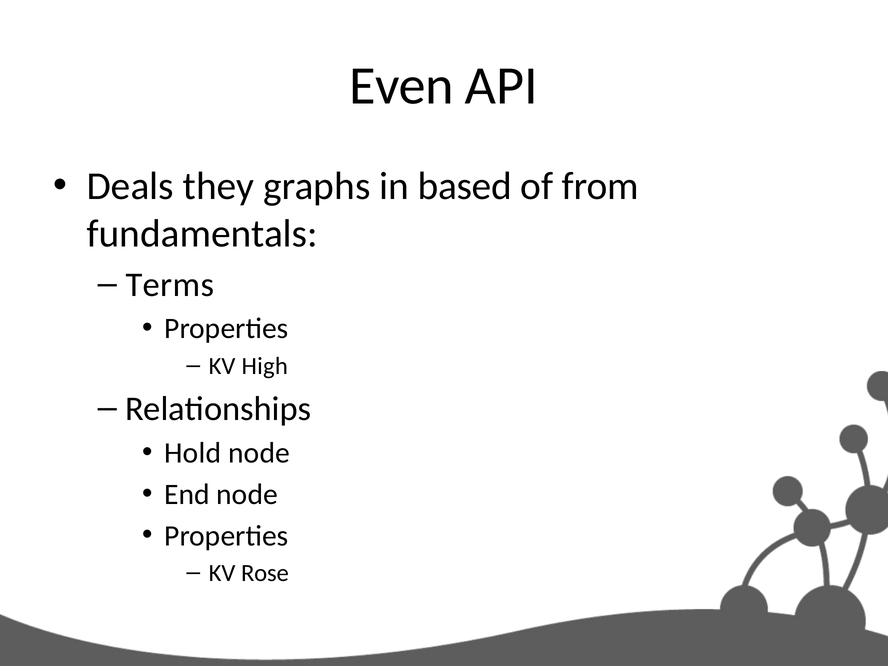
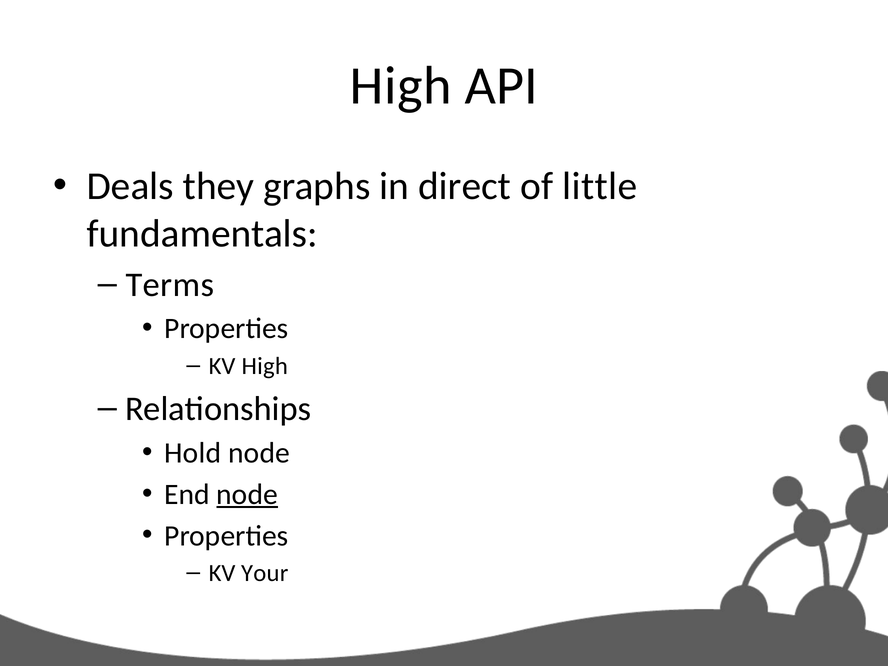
Even at (401, 86): Even -> High
based: based -> direct
from: from -> little
node at (247, 494) underline: none -> present
Rose: Rose -> Your
